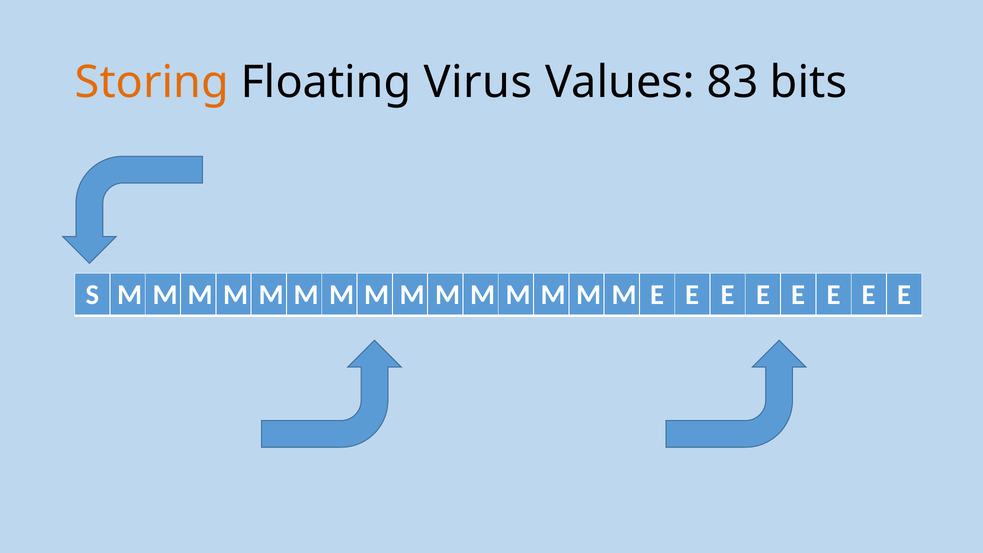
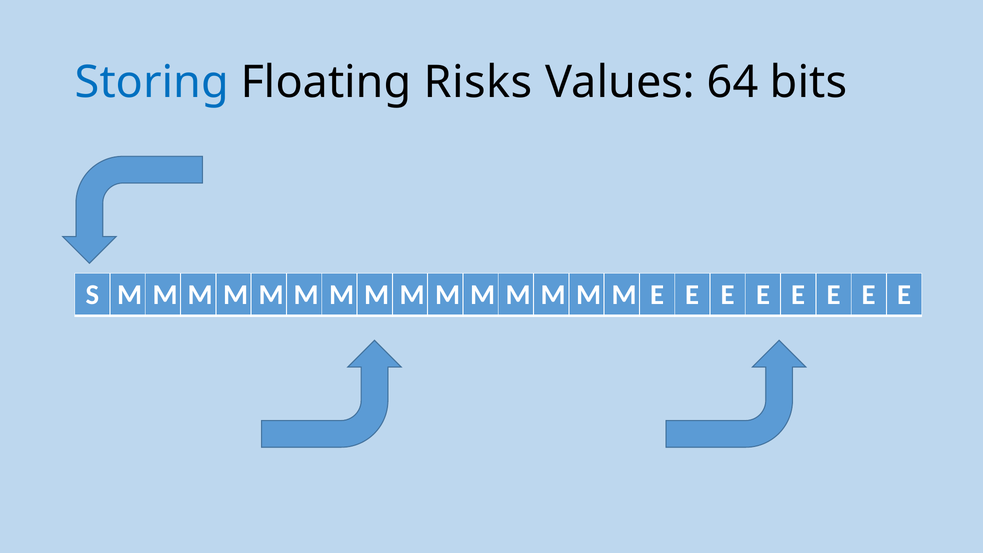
Storing colour: orange -> blue
Virus: Virus -> Risks
83: 83 -> 64
